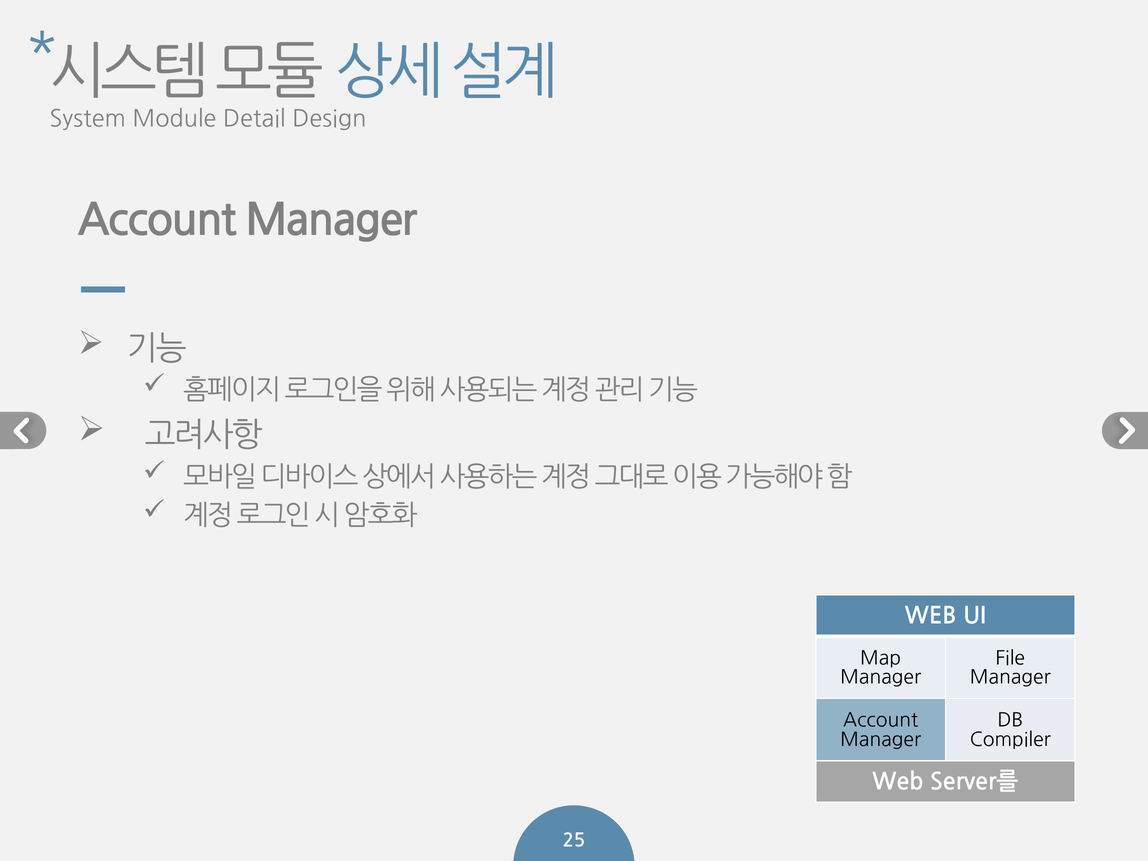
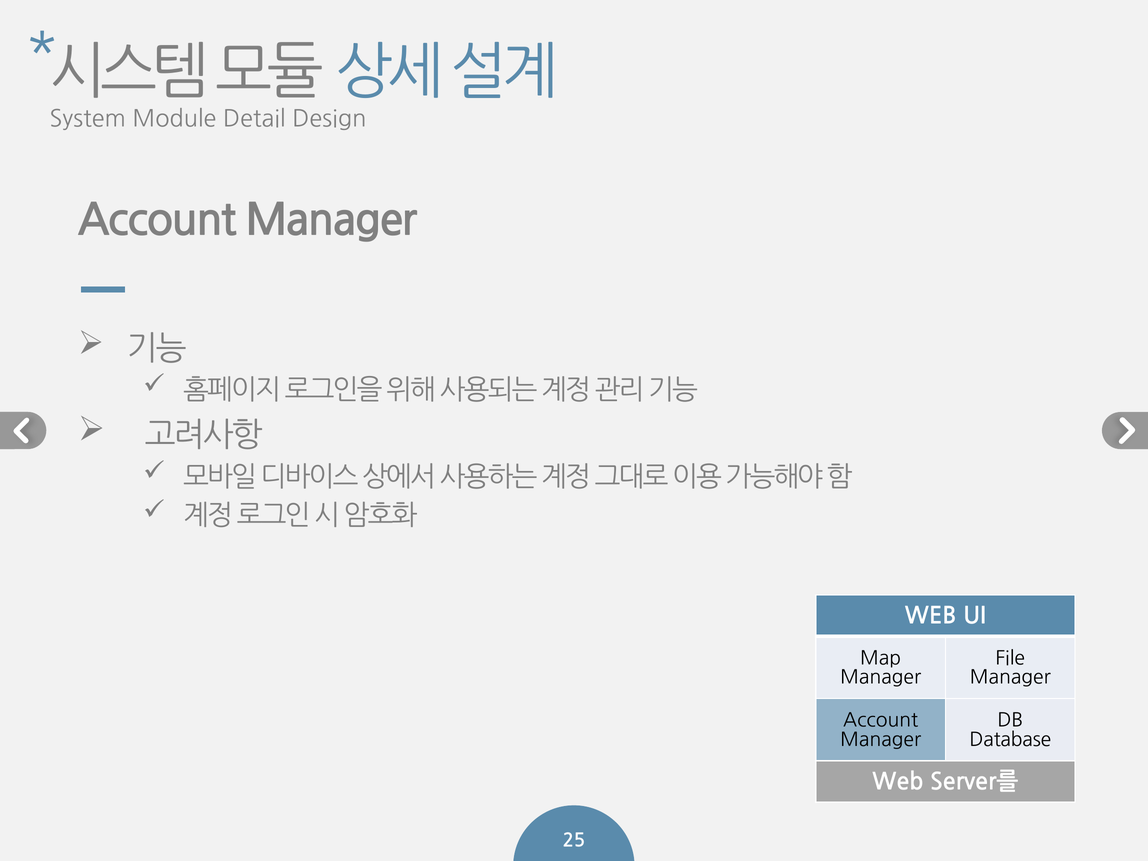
Compiler: Compiler -> Database
